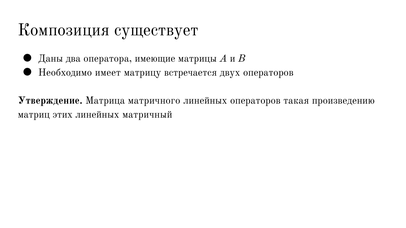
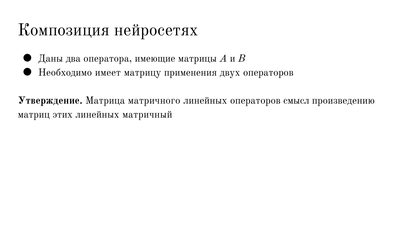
существует: существует -> нейросетях
встречается: встречается -> применения
такая: такая -> смысл
